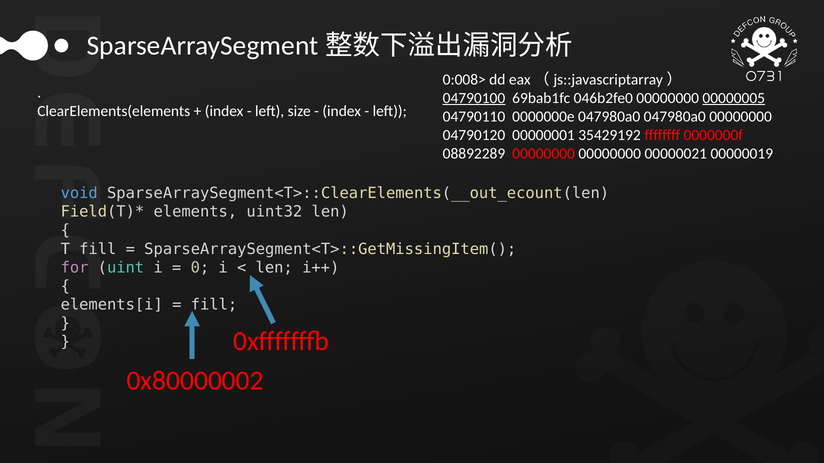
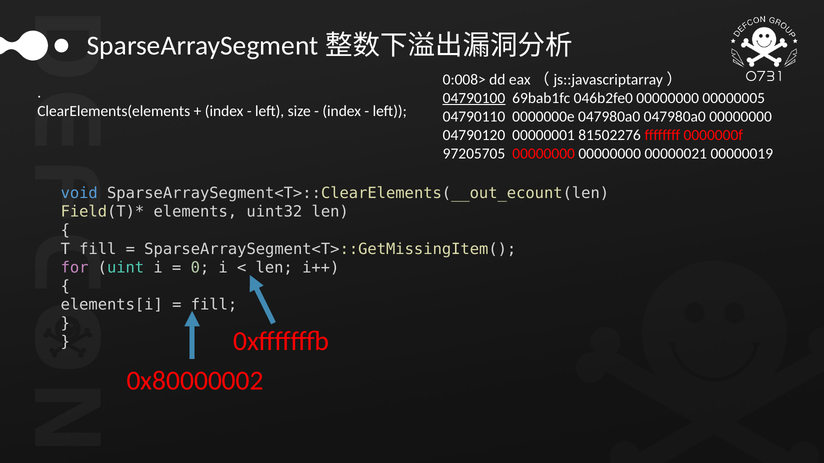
00000005 underline: present -> none
35429192: 35429192 -> 81502276
08892289: 08892289 -> 97205705
